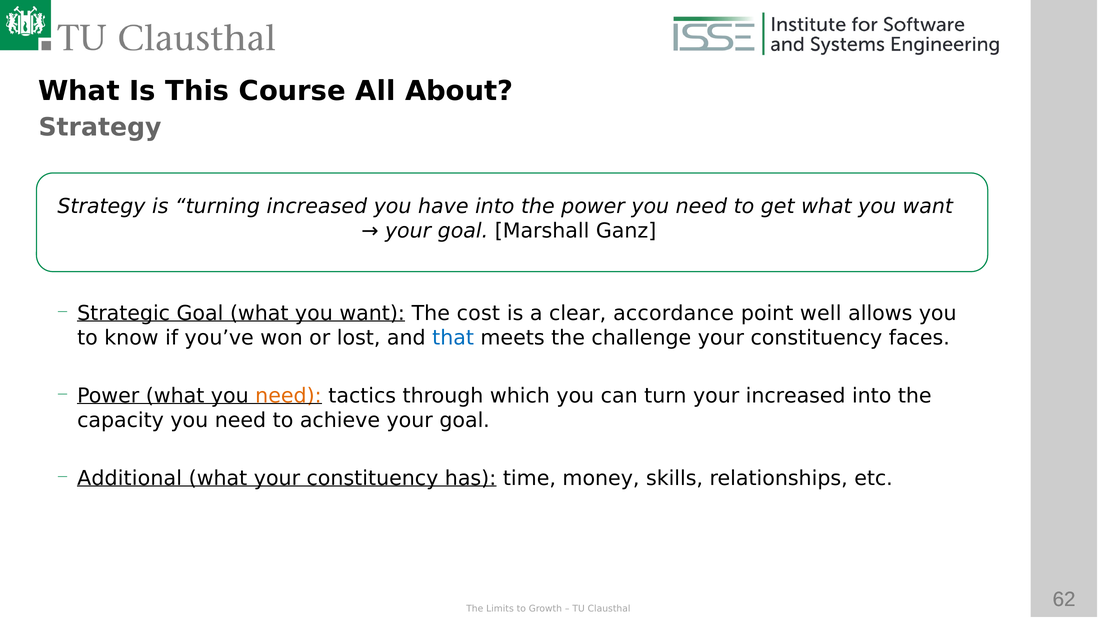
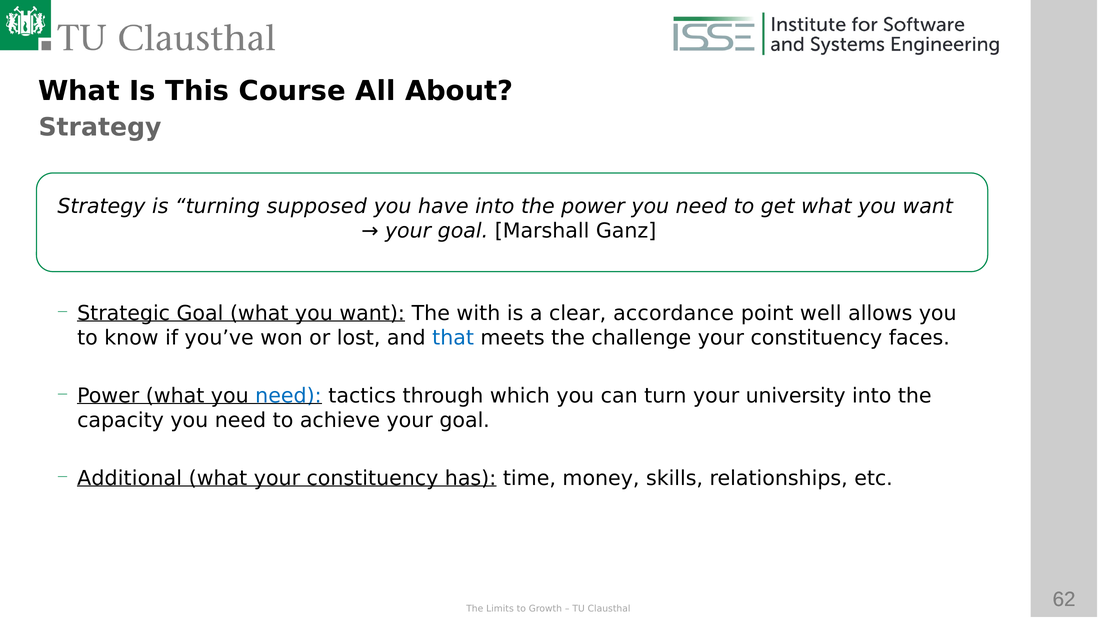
turning increased: increased -> supposed
cost: cost -> with
need at (288, 396) colour: orange -> blue
your increased: increased -> university
